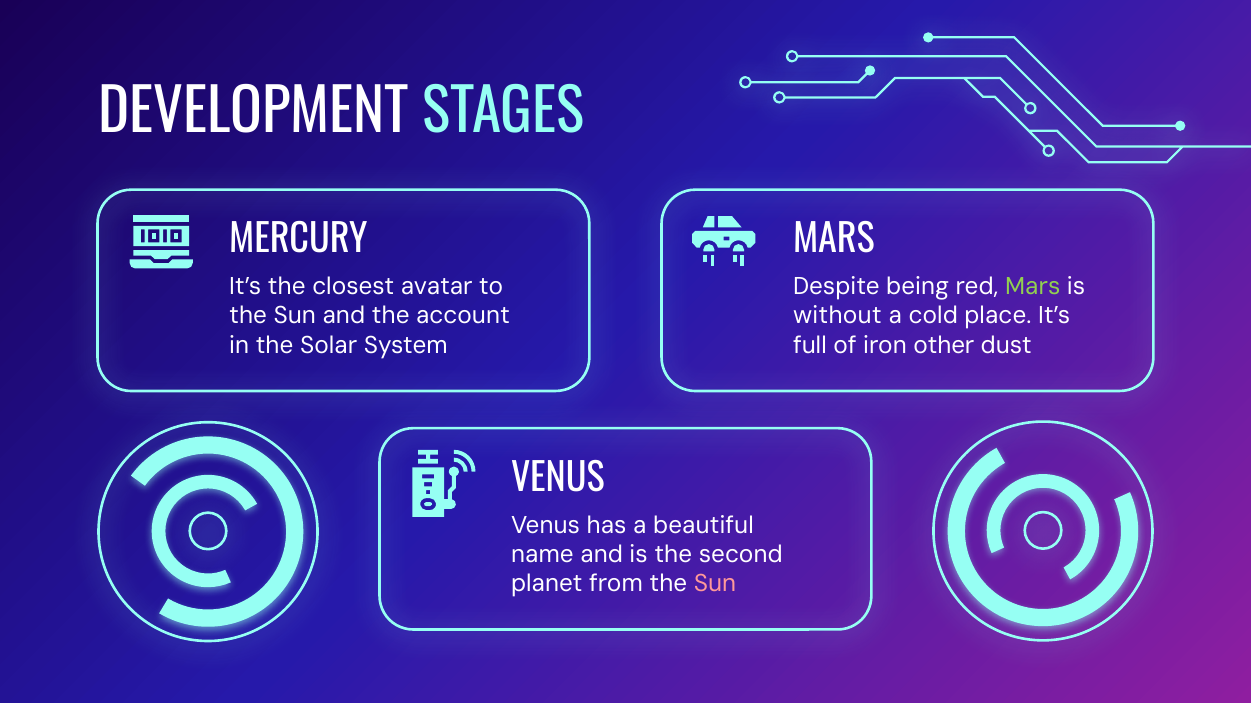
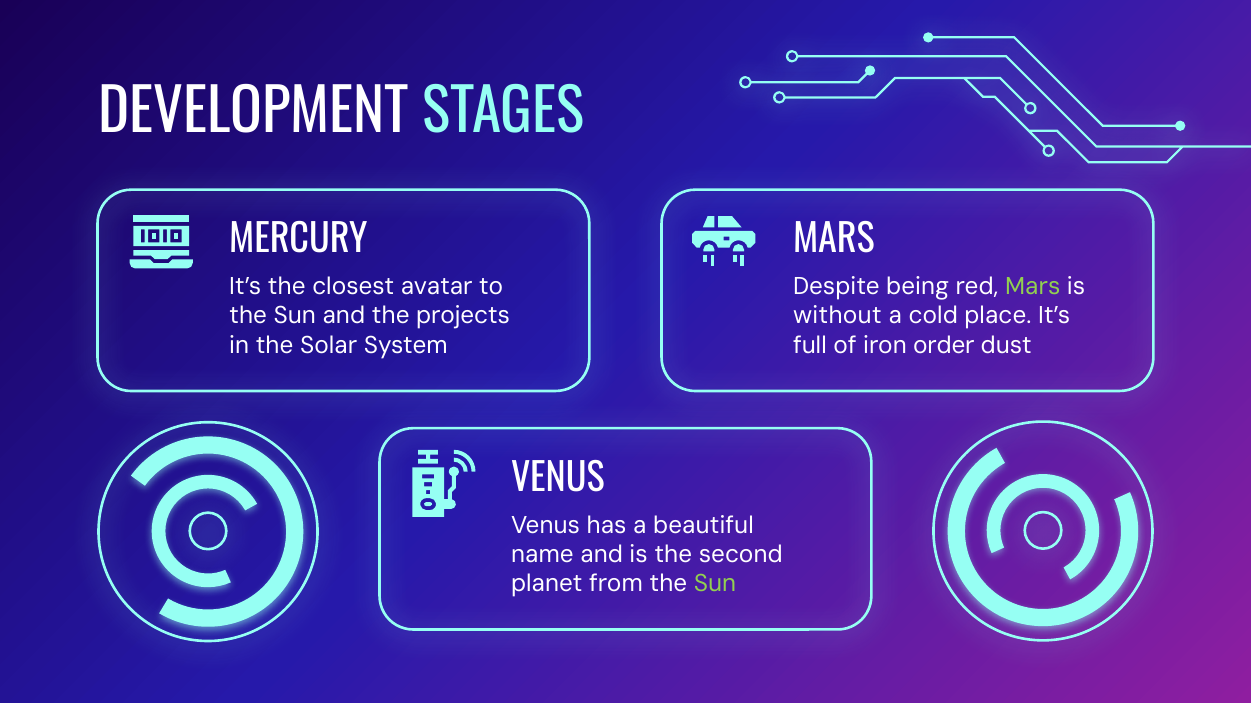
account: account -> projects
other: other -> order
Sun at (715, 584) colour: pink -> light green
